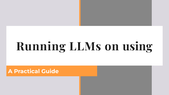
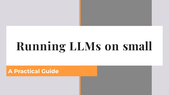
using: using -> small
